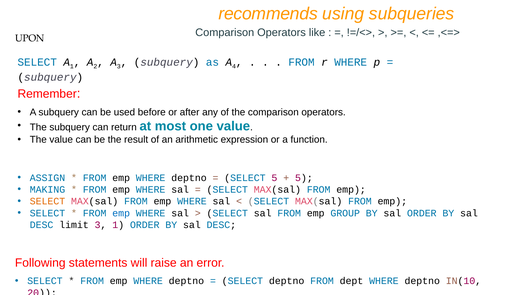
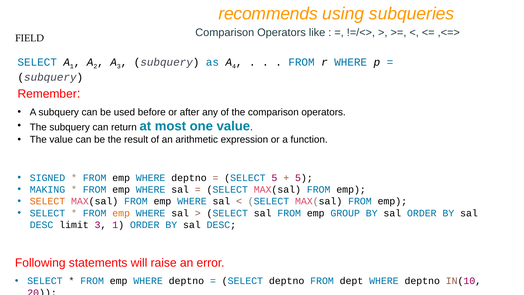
UPON: UPON -> FIELD
ASSIGN: ASSIGN -> SIGNED
emp at (121, 213) colour: blue -> orange
